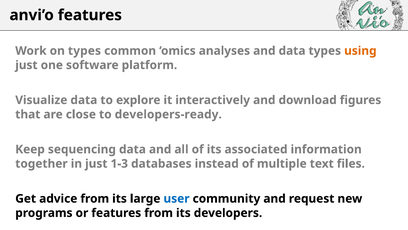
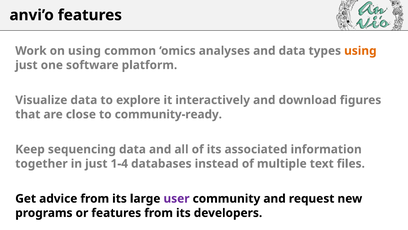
on types: types -> using
developers-ready: developers-ready -> community-ready
1-3: 1-3 -> 1-4
user colour: blue -> purple
